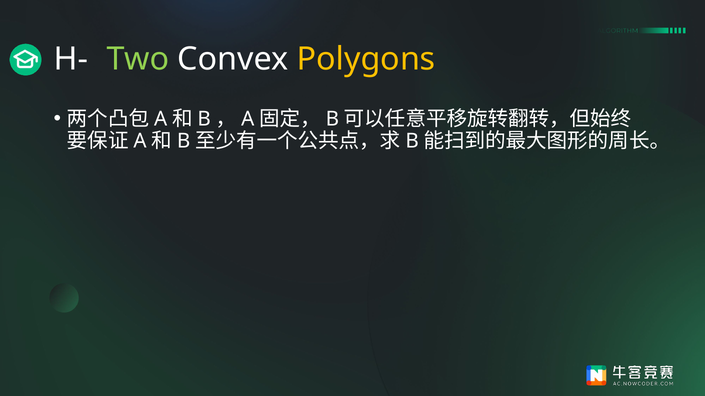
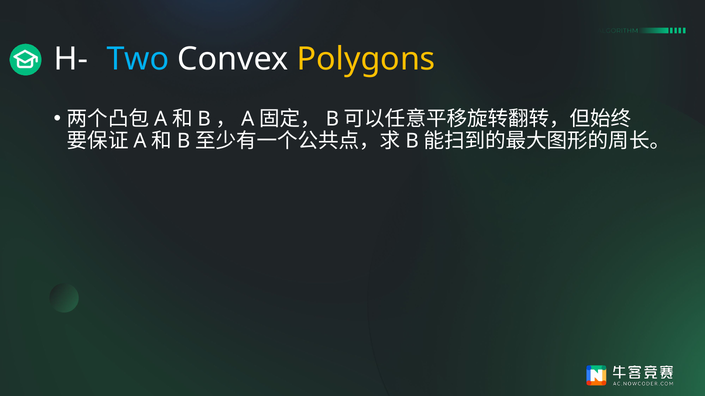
Two colour: light green -> light blue
